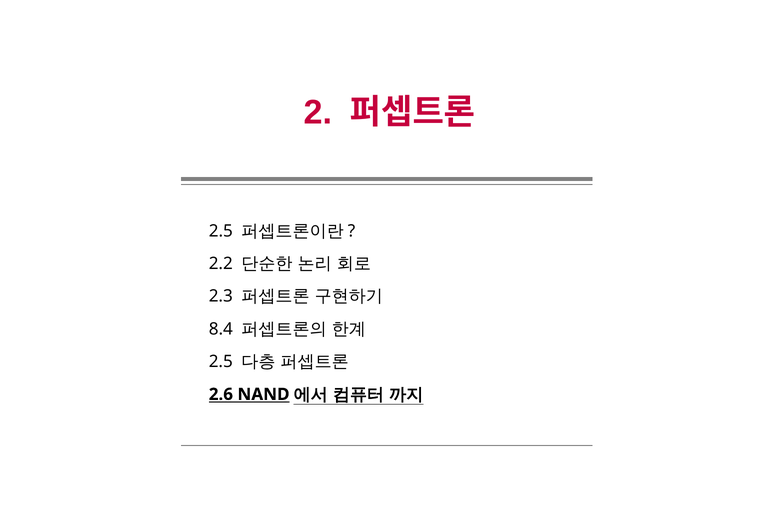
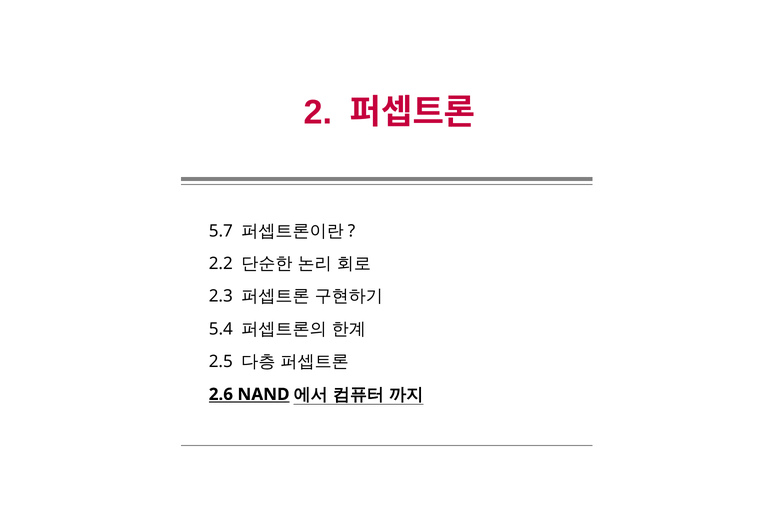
2.5 at (221, 231): 2.5 -> 5.7
8.4: 8.4 -> 5.4
